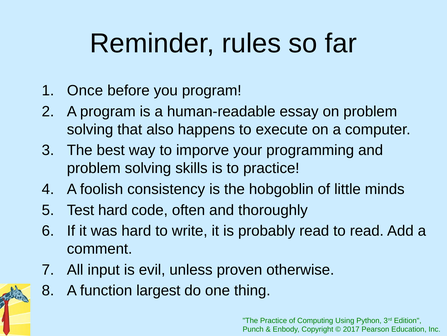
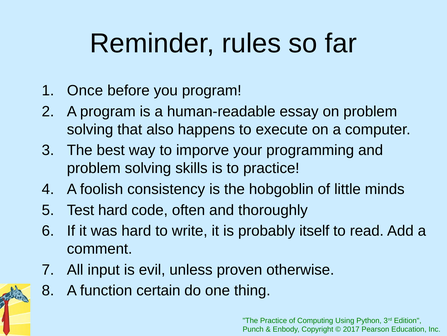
probably read: read -> itself
largest: largest -> certain
